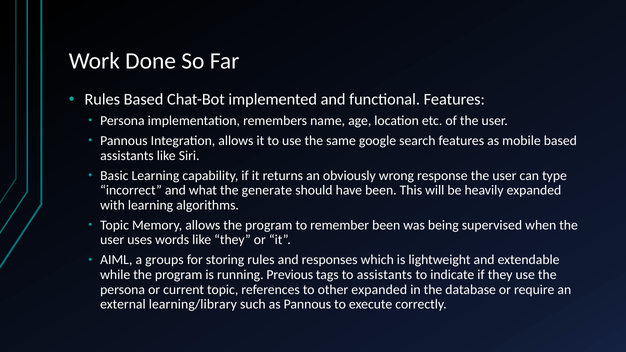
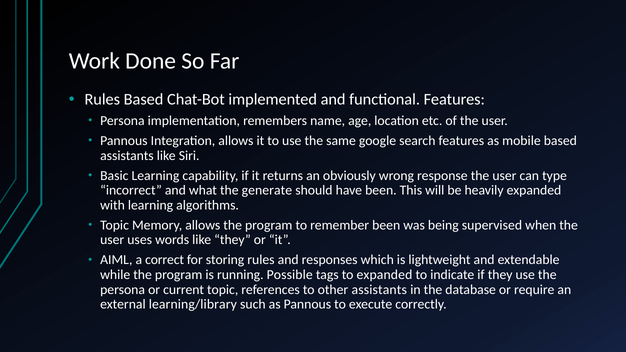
groups: groups -> correct
Previous: Previous -> Possible
to assistants: assistants -> expanded
other expanded: expanded -> assistants
